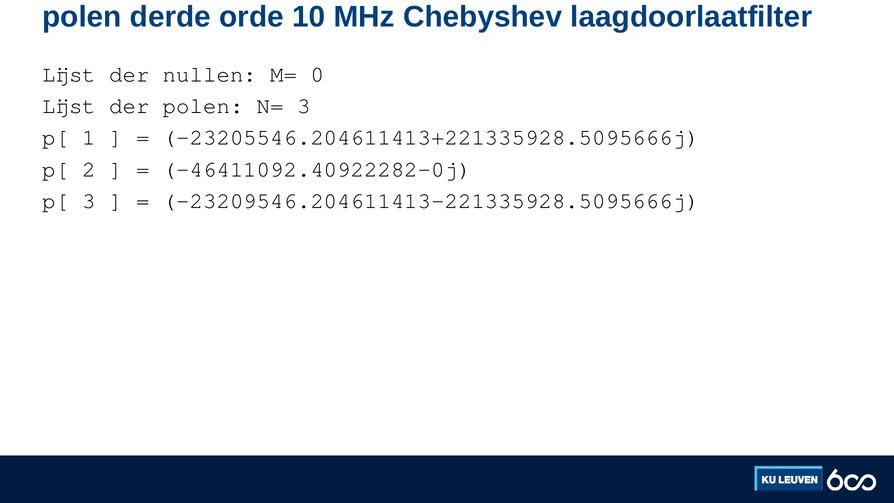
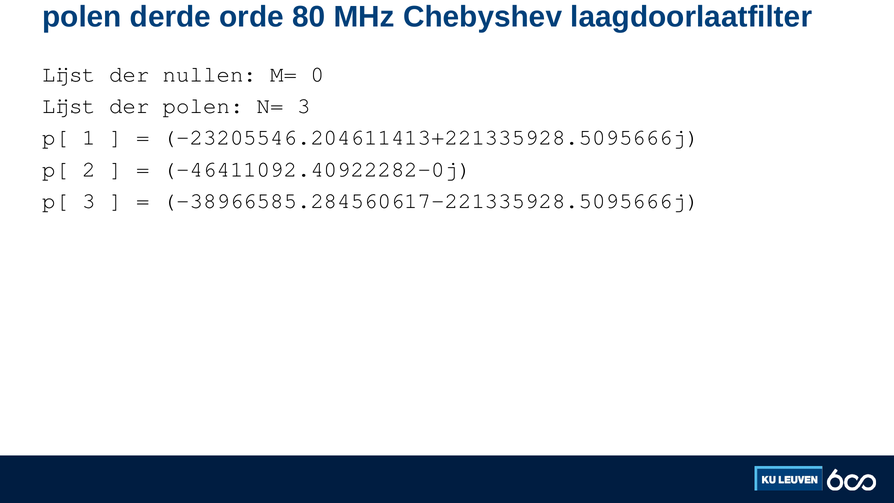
10: 10 -> 80
-23209546.204611413-221335928.5095666j: -23209546.204611413-221335928.5095666j -> -38966585.284560617-221335928.5095666j
